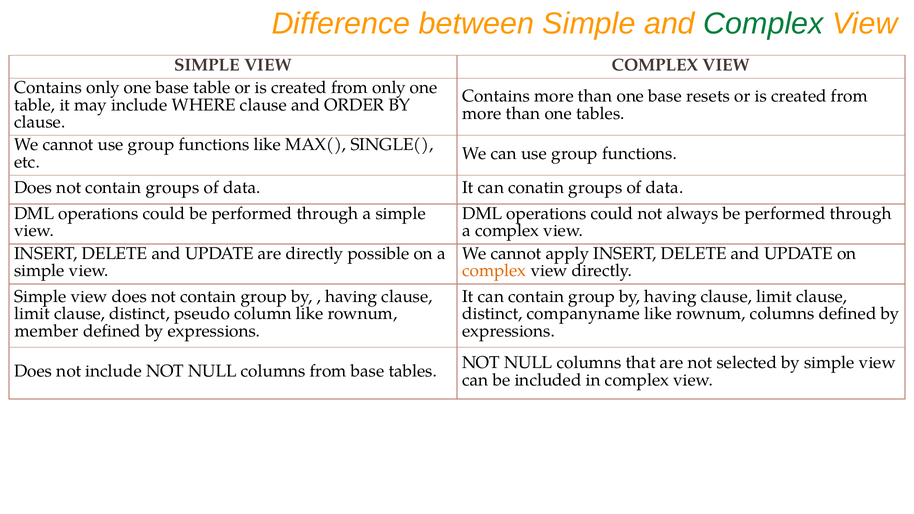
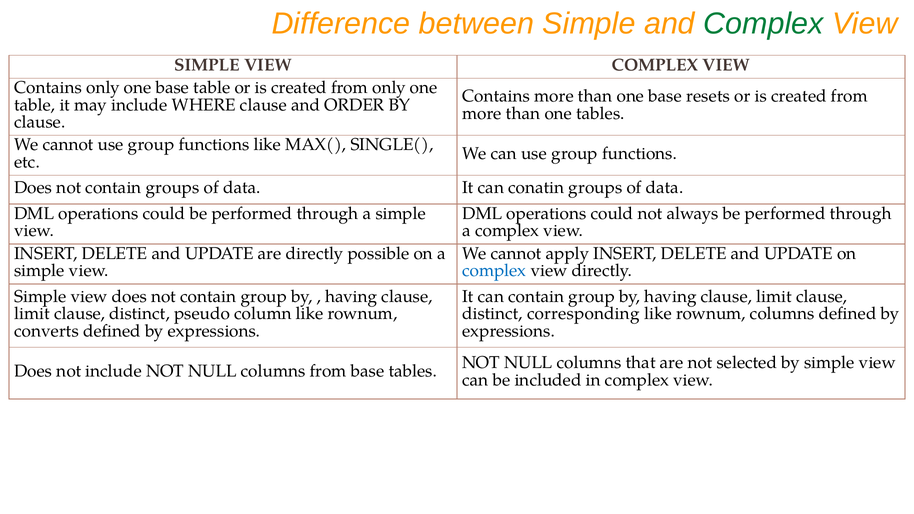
complex at (494, 271) colour: orange -> blue
companyname: companyname -> corresponding
member: member -> converts
